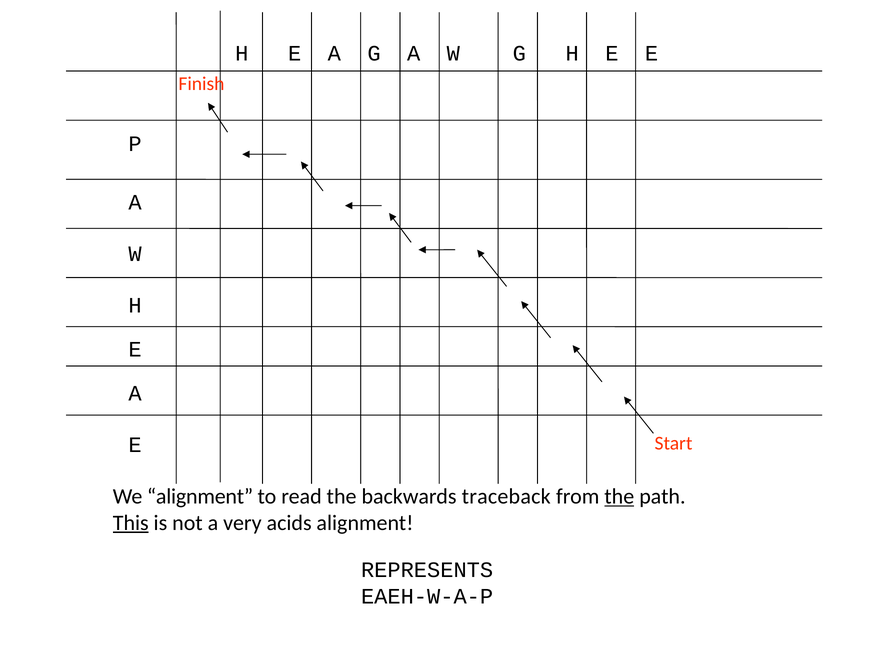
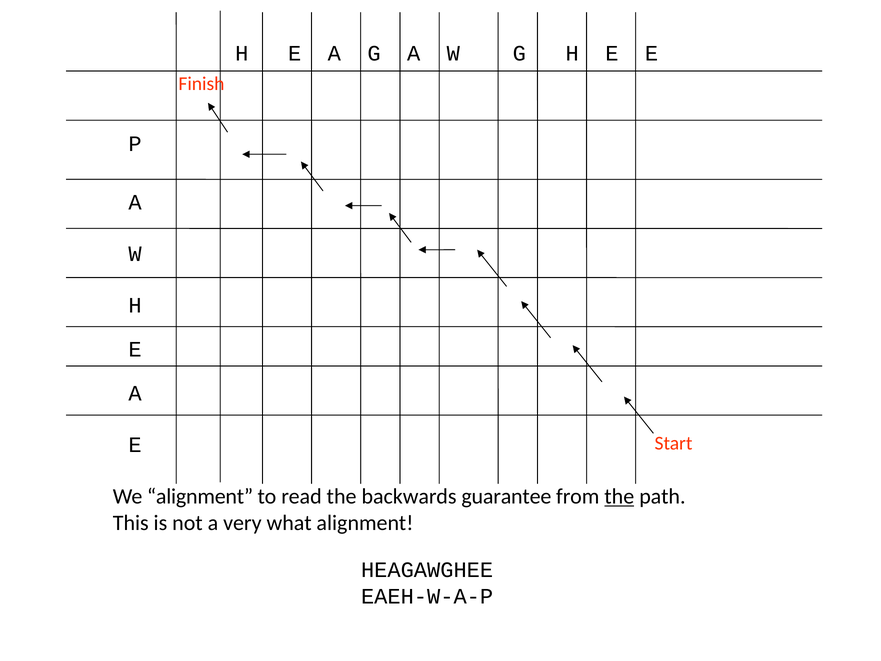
traceback: traceback -> guarantee
This underline: present -> none
acids: acids -> what
REPRESENTS: REPRESENTS -> HEAGAWGHEE
